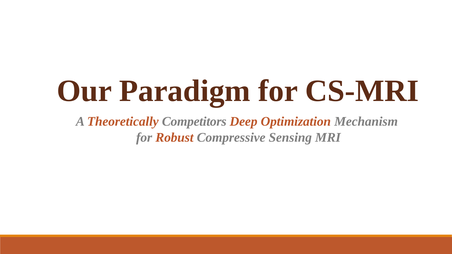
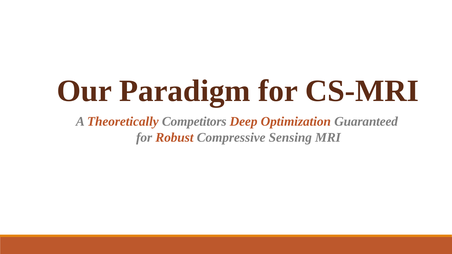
Mechanism: Mechanism -> Guaranteed
